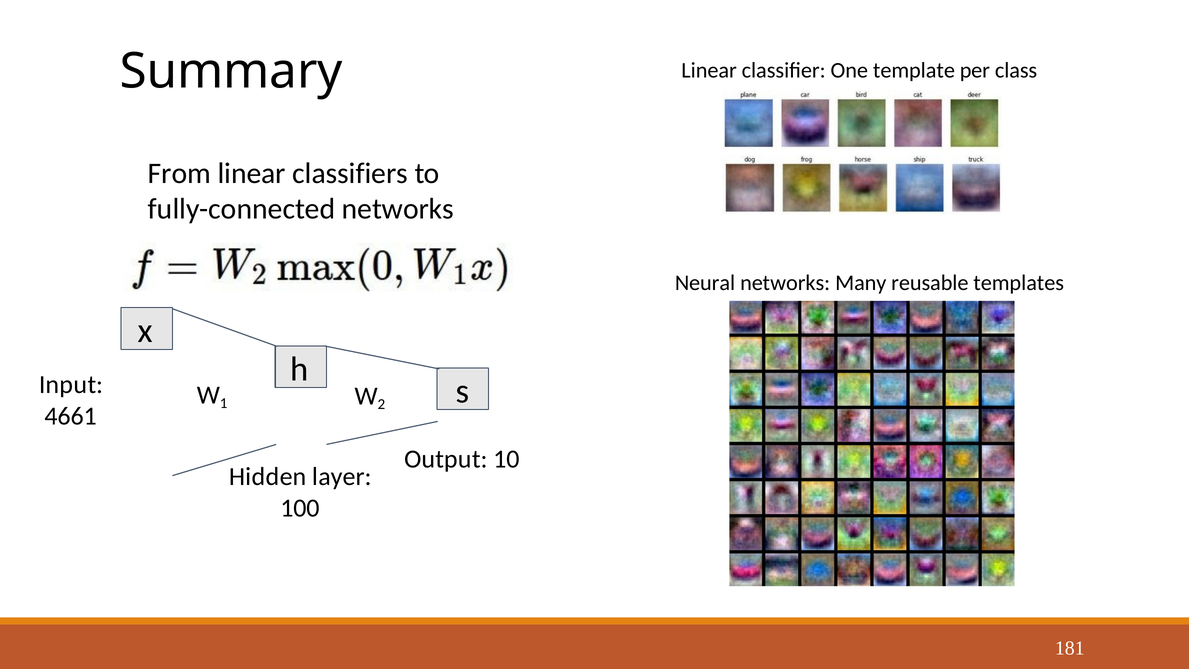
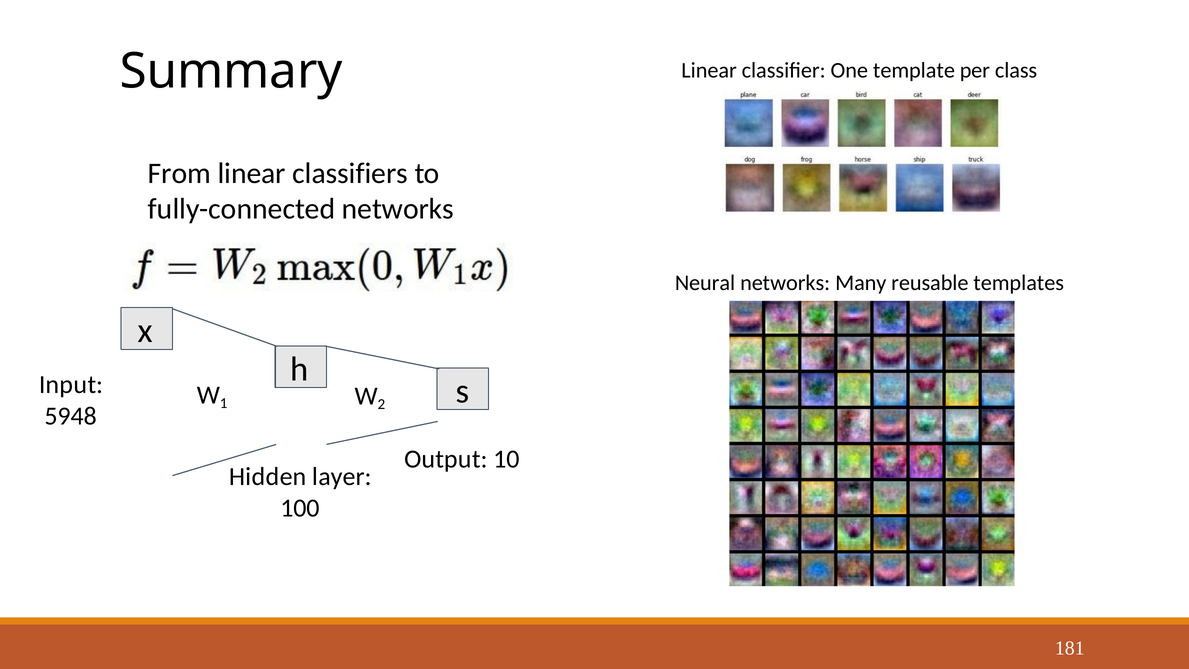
4661: 4661 -> 5948
